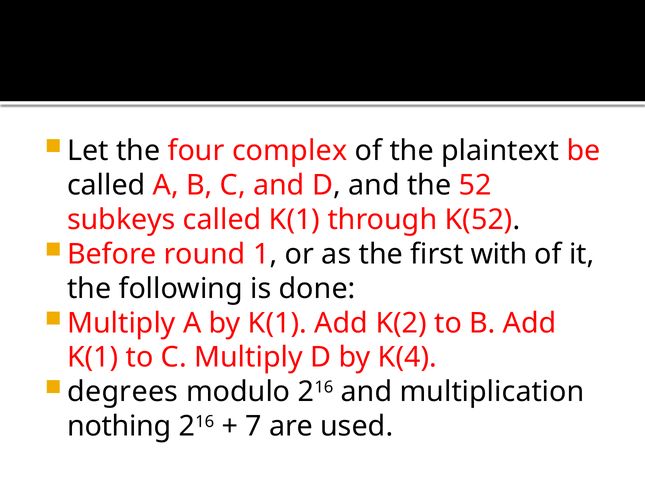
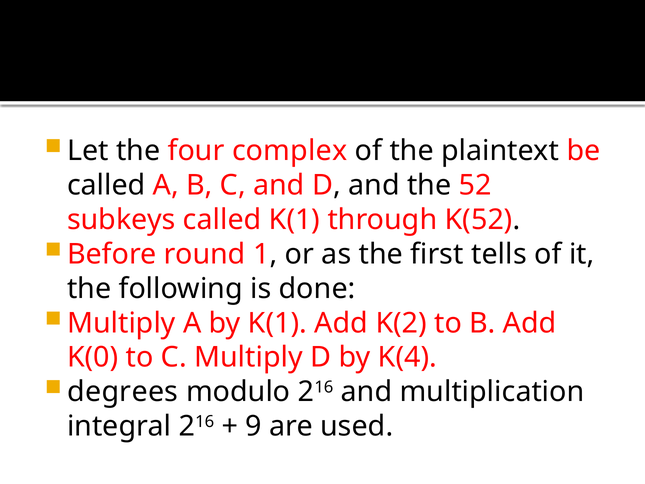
with: with -> tells
K(1 at (93, 357): K(1 -> K(0
nothing: nothing -> integral
7: 7 -> 9
